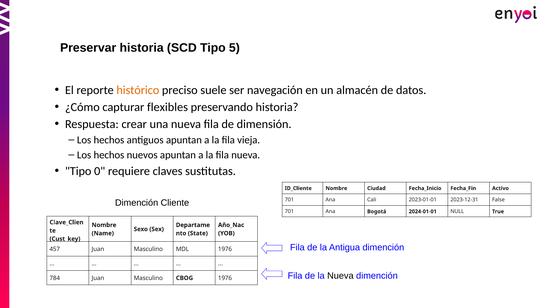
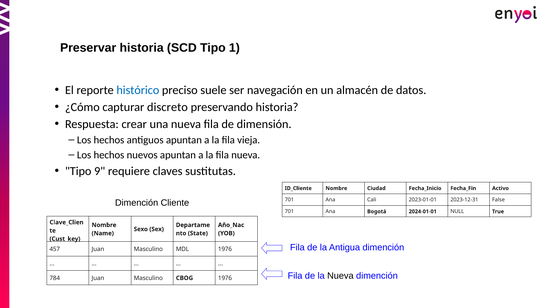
5: 5 -> 1
histórico colour: orange -> blue
flexibles: flexibles -> discreto
0: 0 -> 9
